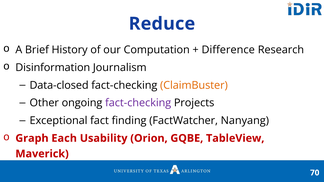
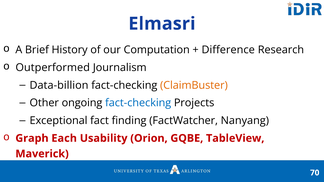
Reduce: Reduce -> Elmasri
Disinformation: Disinformation -> Outperformed
Data-closed: Data-closed -> Data-billion
fact-checking at (138, 103) colour: purple -> blue
